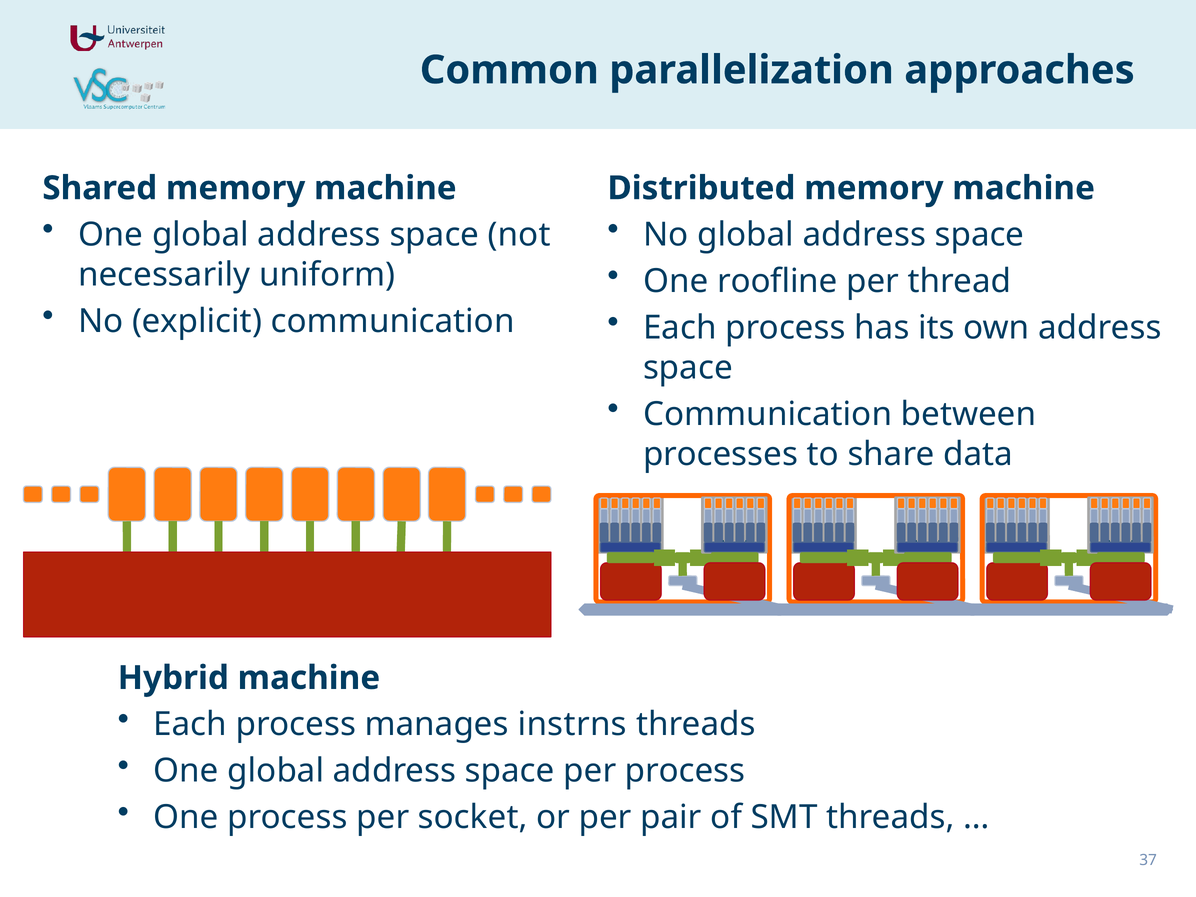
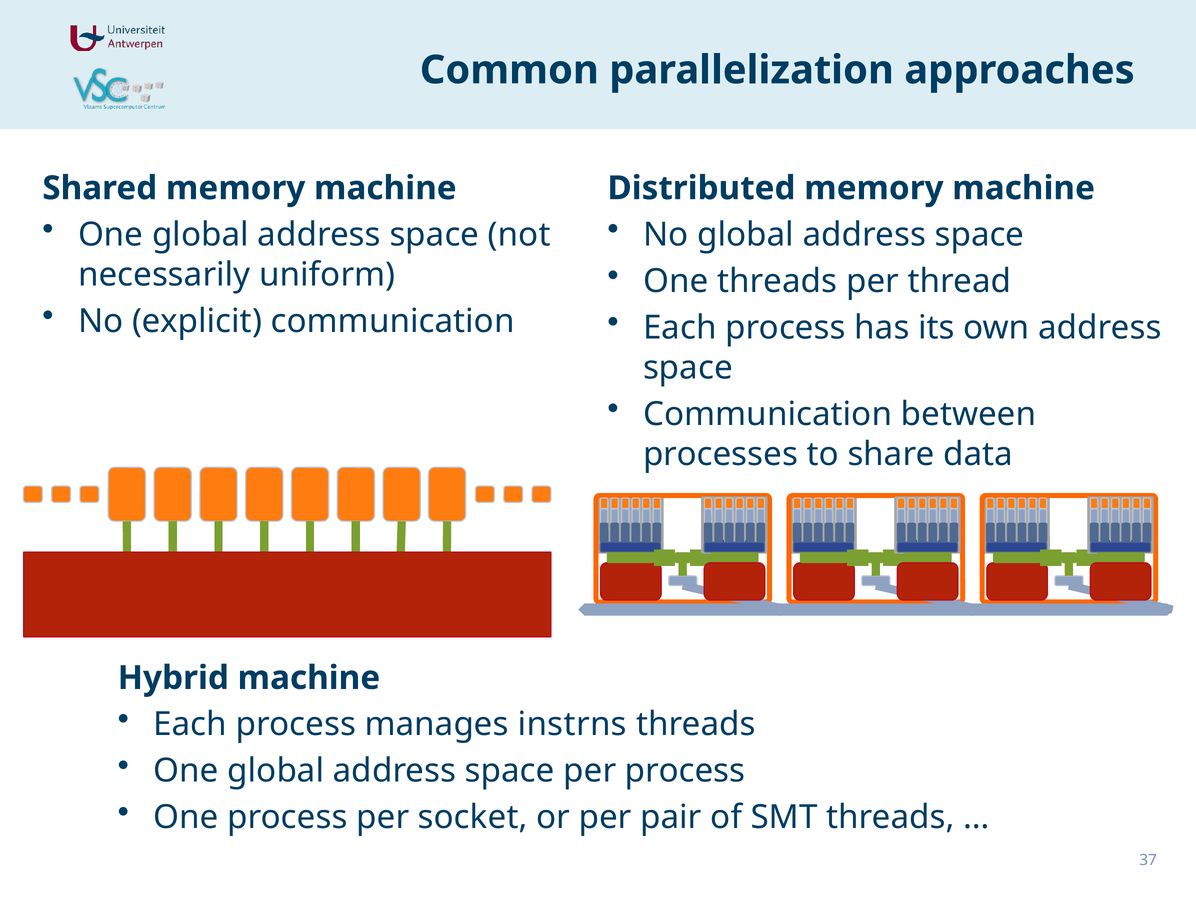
One roofline: roofline -> threads
